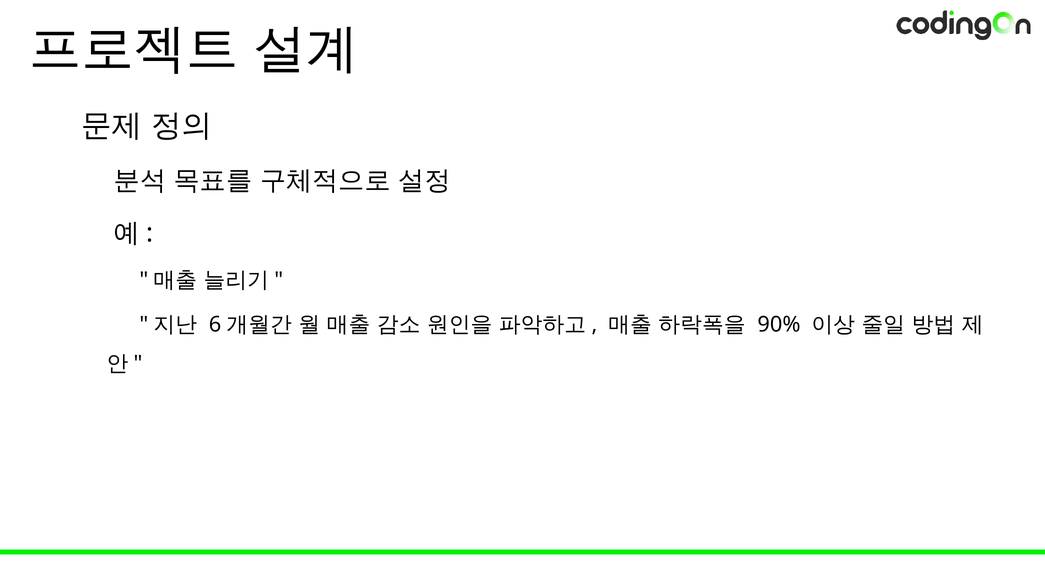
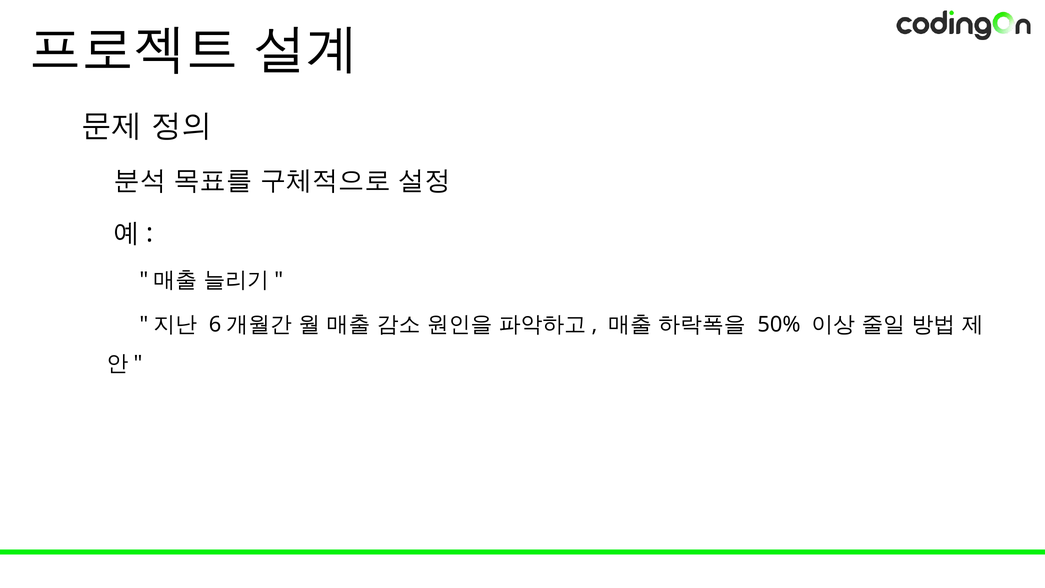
90%: 90% -> 50%
